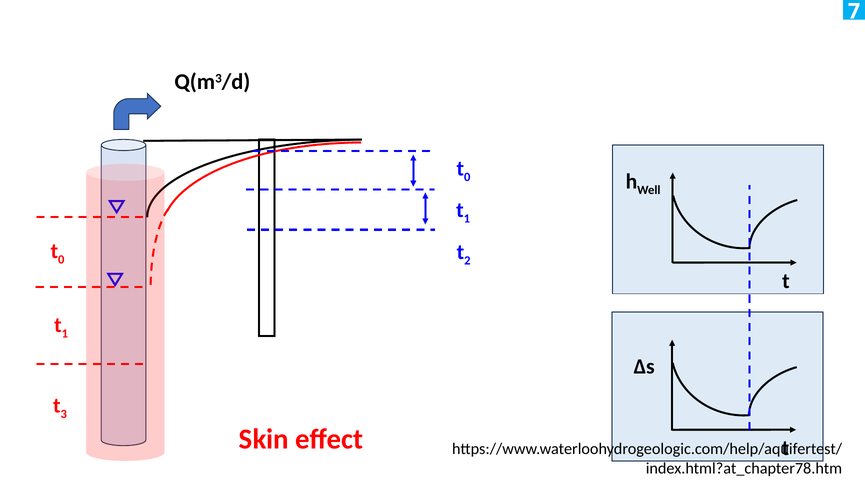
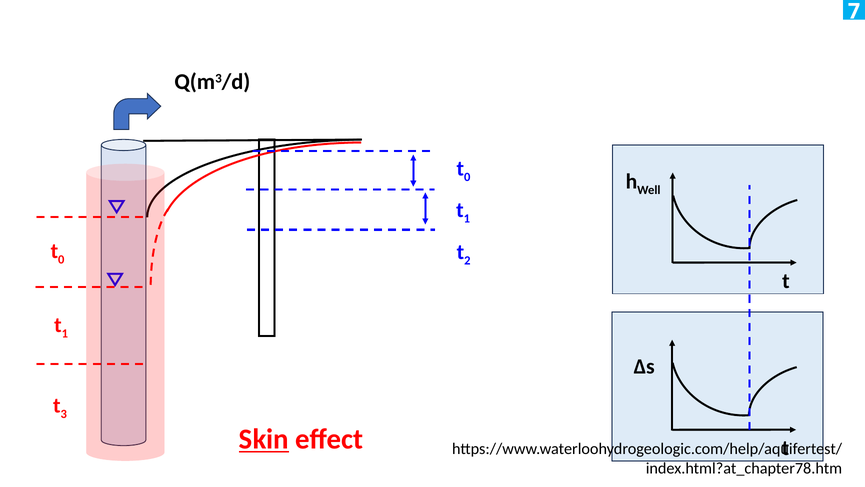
Skin underline: none -> present
